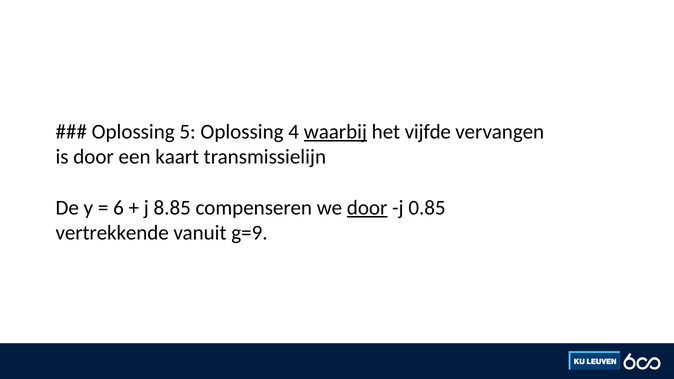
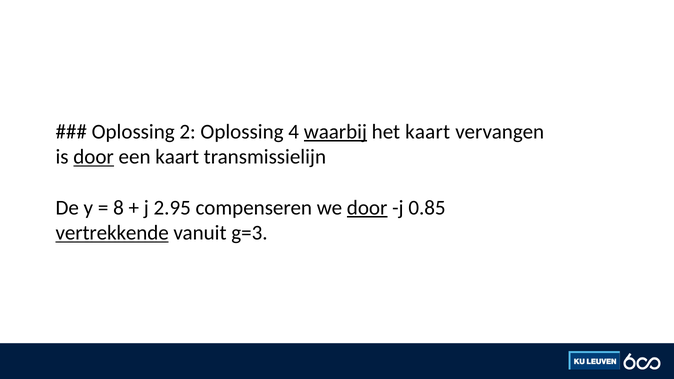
5: 5 -> 2
het vijfde: vijfde -> kaart
door at (94, 157) underline: none -> present
6: 6 -> 8
8.85: 8.85 -> 2.95
vertrekkende underline: none -> present
g=9: g=9 -> g=3
